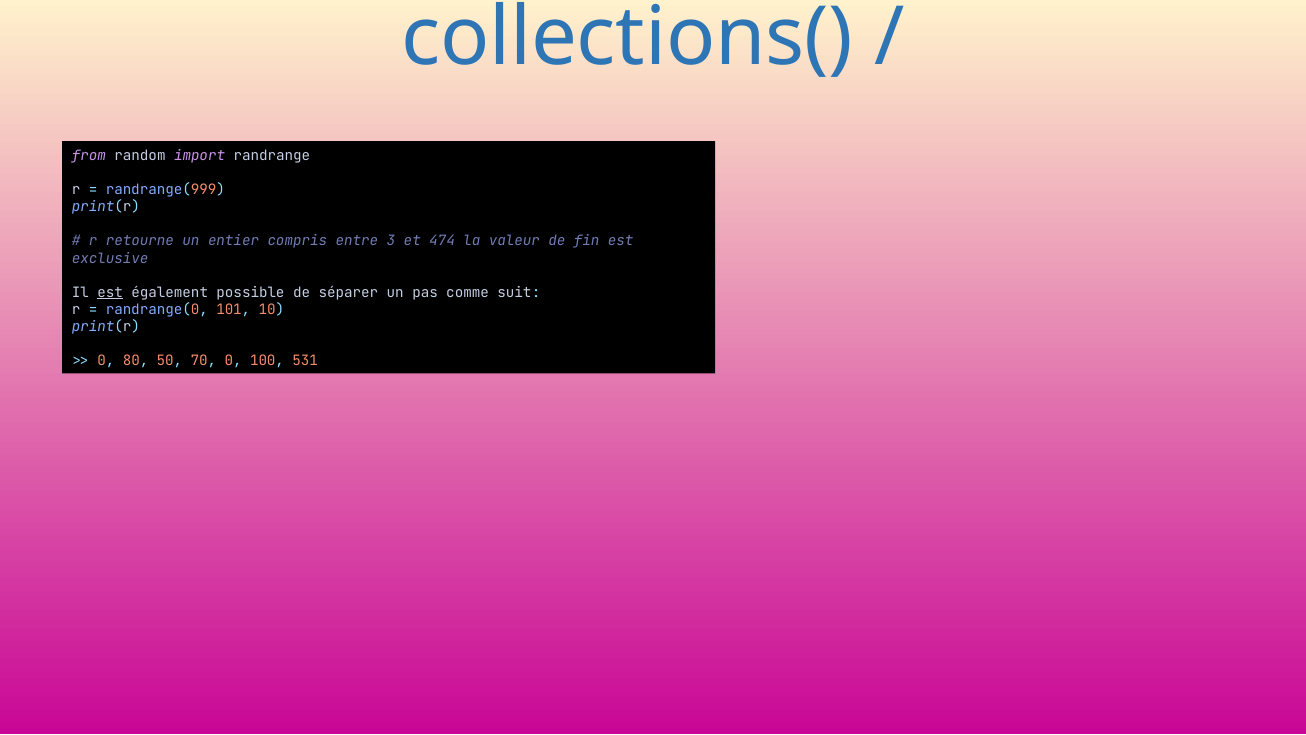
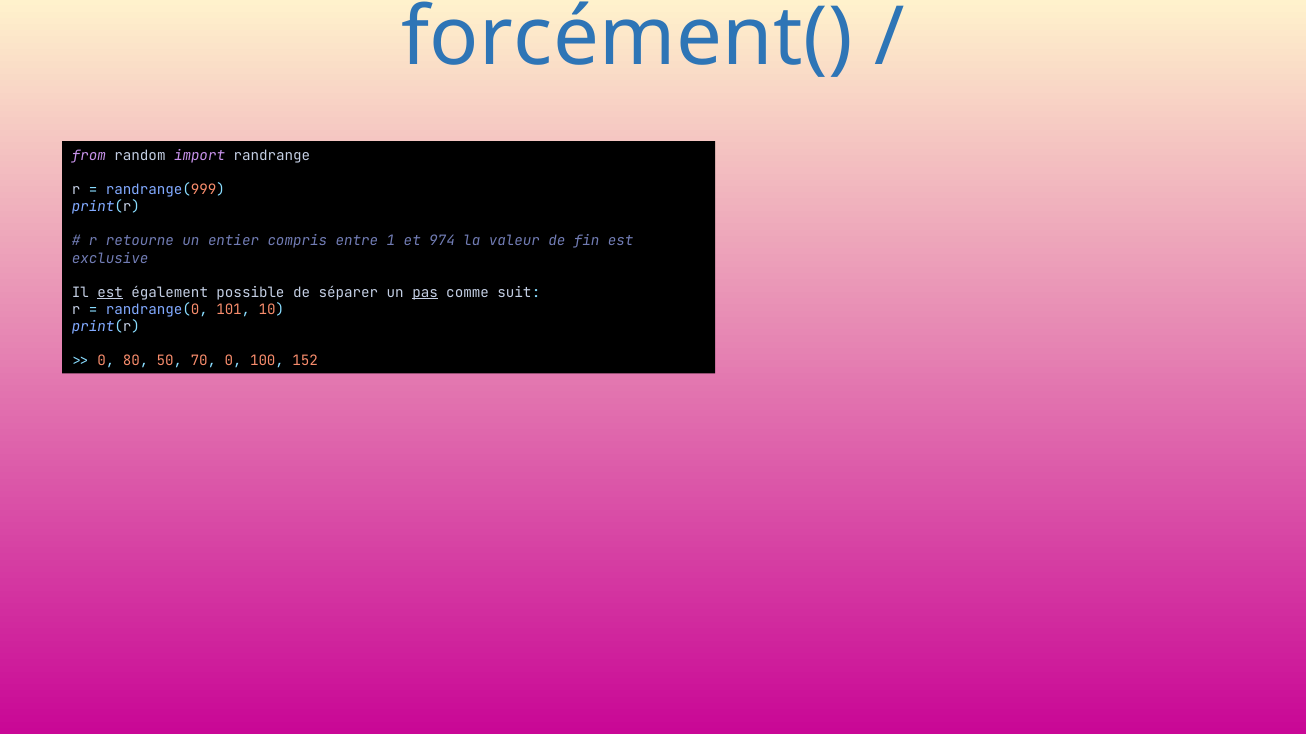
collections(: collections( -> forcément(
3: 3 -> 1
474: 474 -> 974
pas underline: none -> present
531: 531 -> 152
